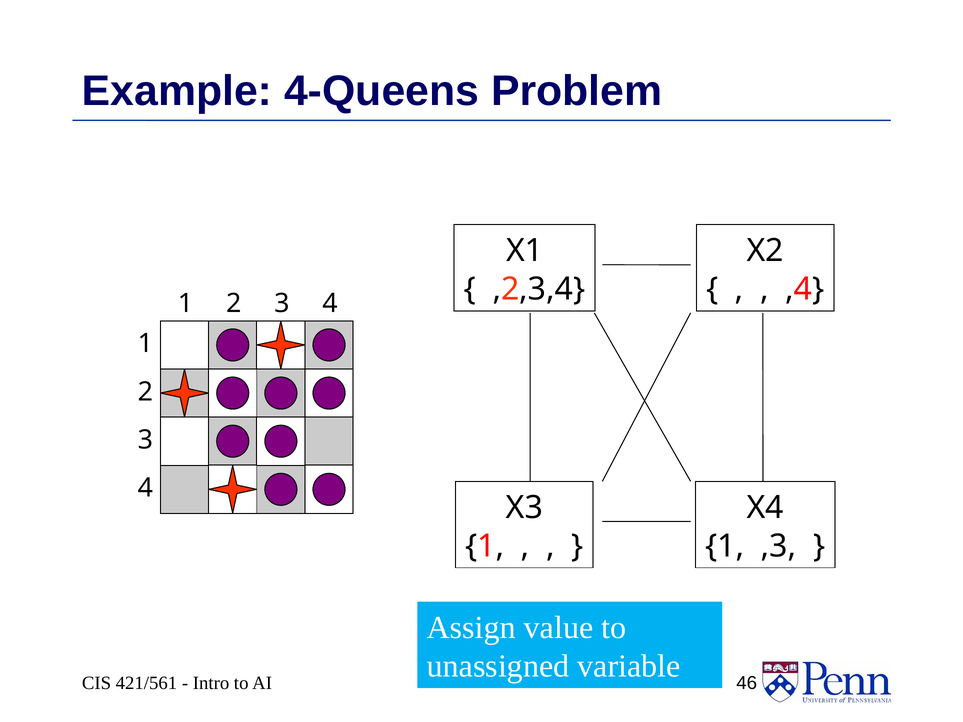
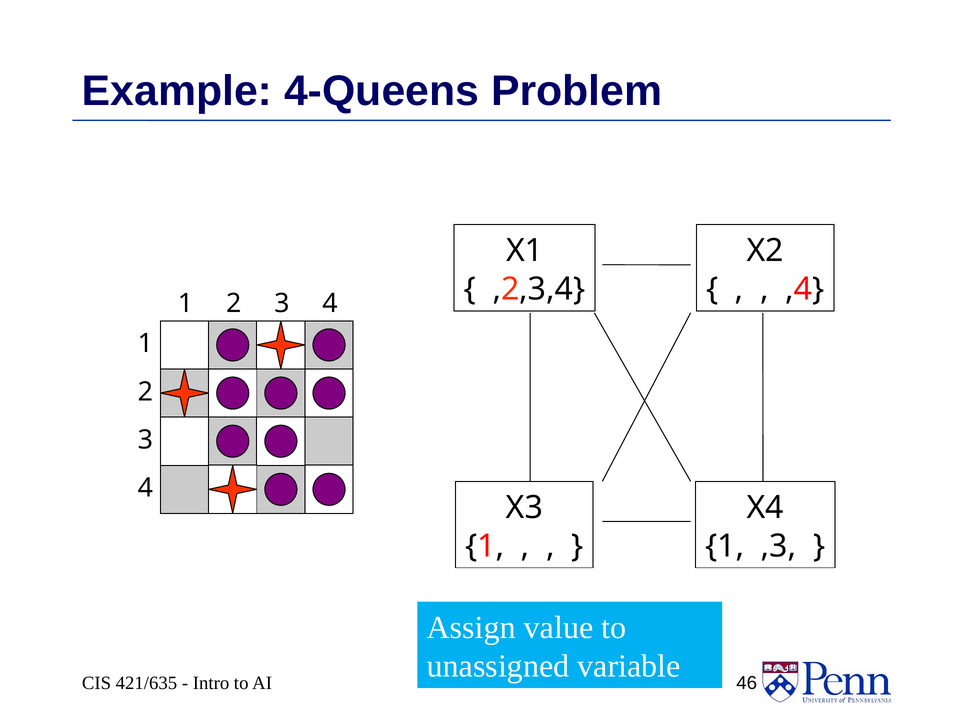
421/561: 421/561 -> 421/635
